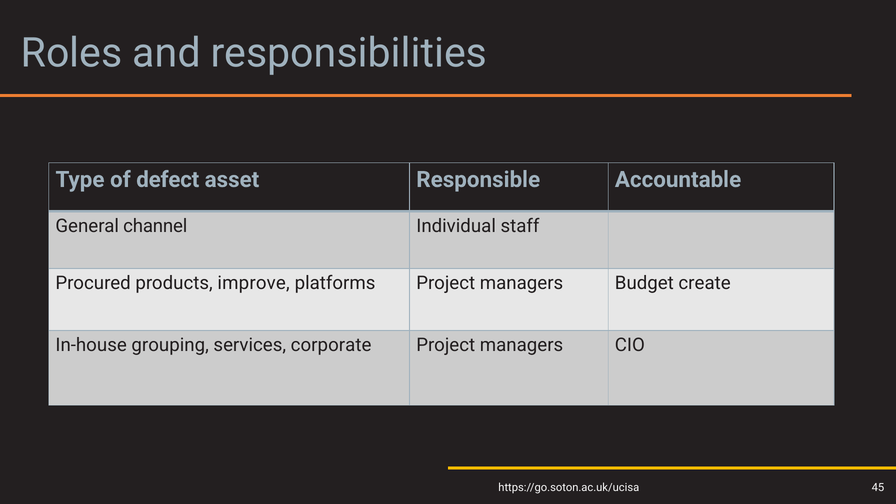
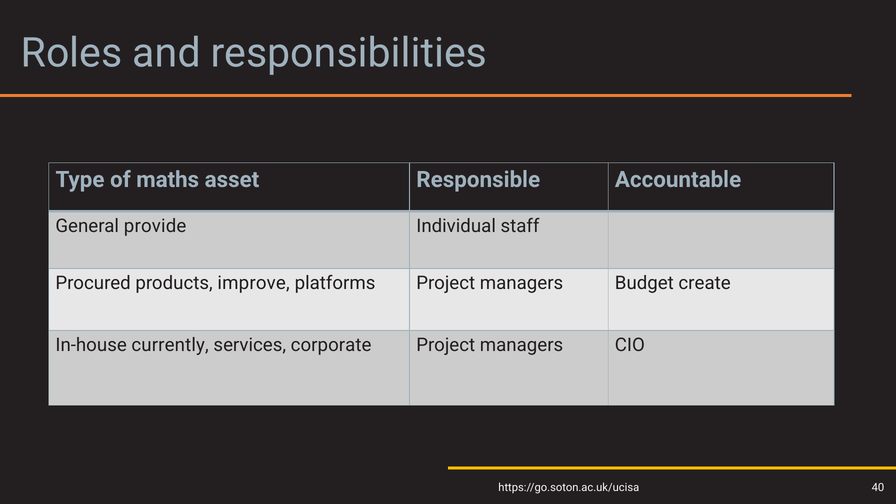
defect: defect -> maths
channel: channel -> provide
grouping: grouping -> currently
45: 45 -> 40
